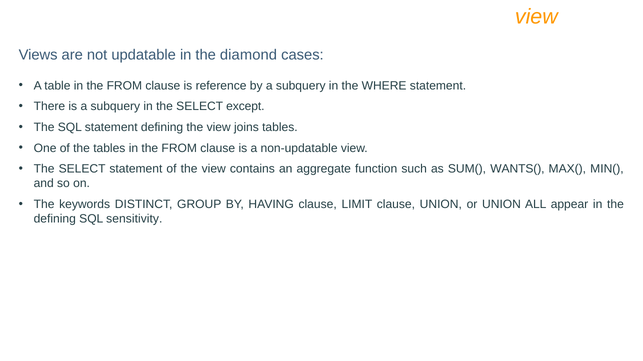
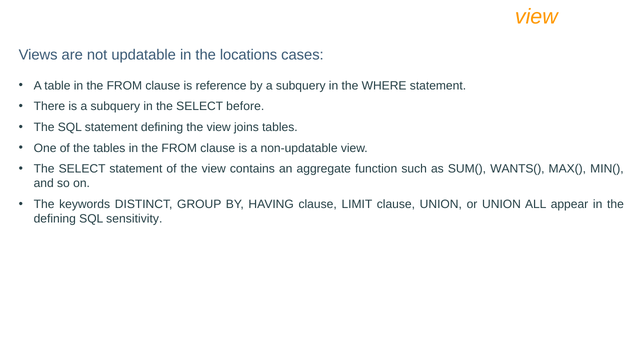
diamond: diamond -> locations
except: except -> before
